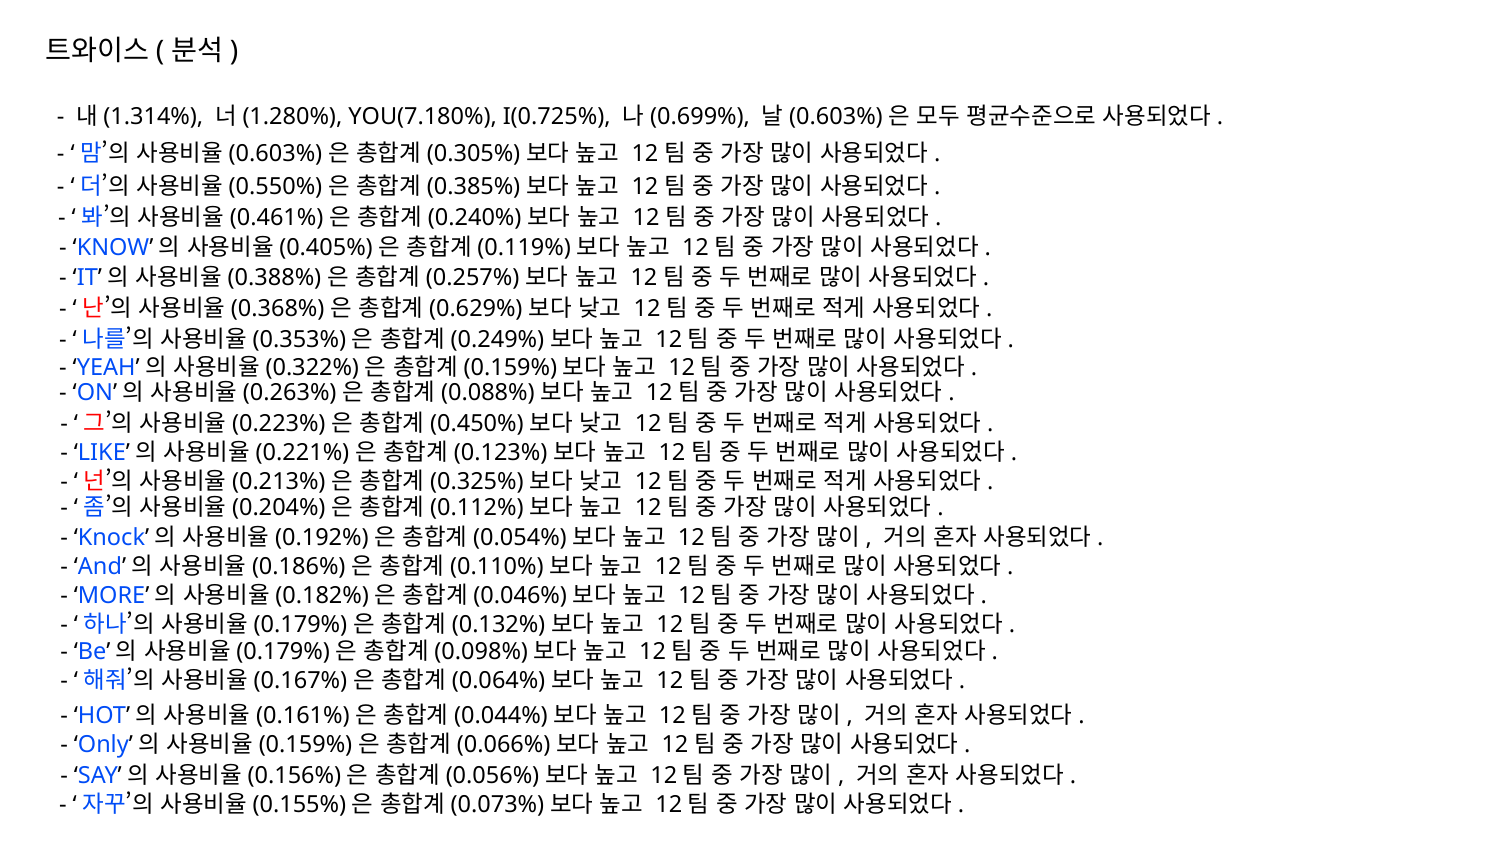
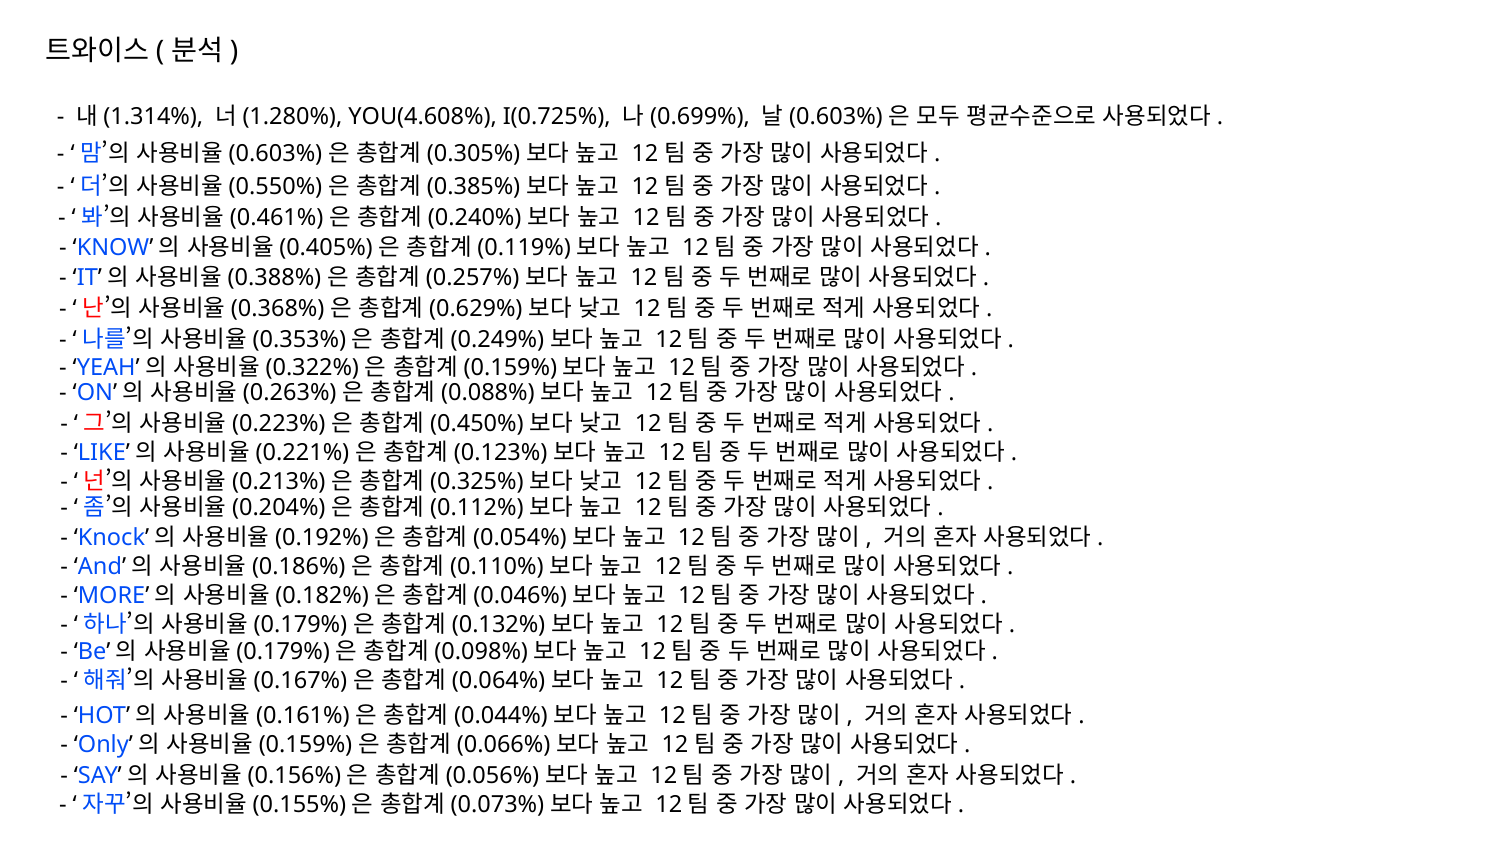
YOU(7.180%: YOU(7.180% -> YOU(4.608%
